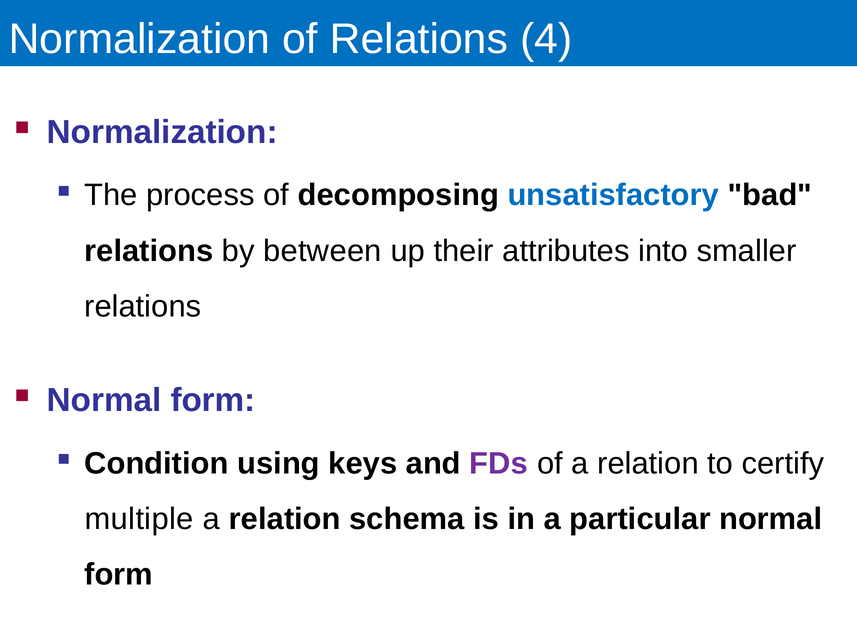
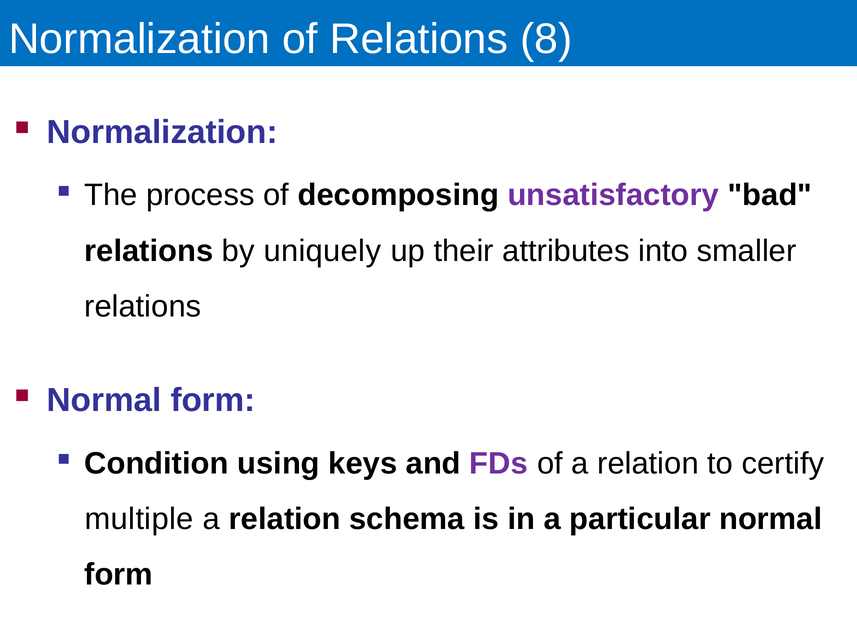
4: 4 -> 8
unsatisfactory colour: blue -> purple
between: between -> uniquely
